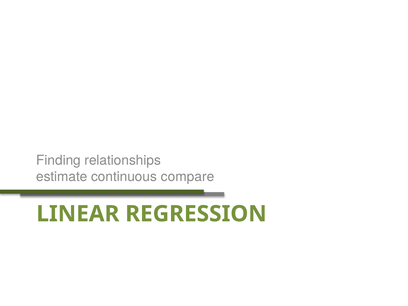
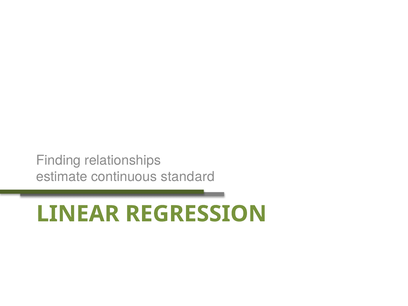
compare: compare -> standard
